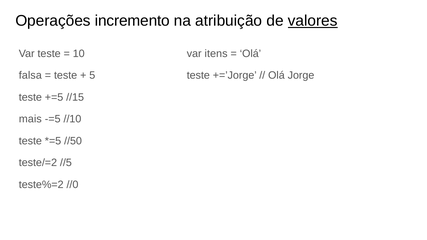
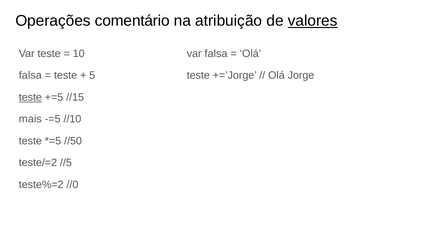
incremento: incremento -> comentário
var itens: itens -> falsa
teste at (30, 97) underline: none -> present
